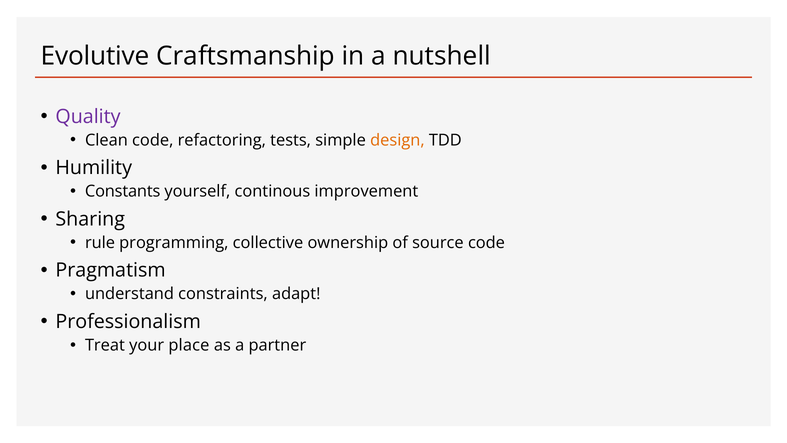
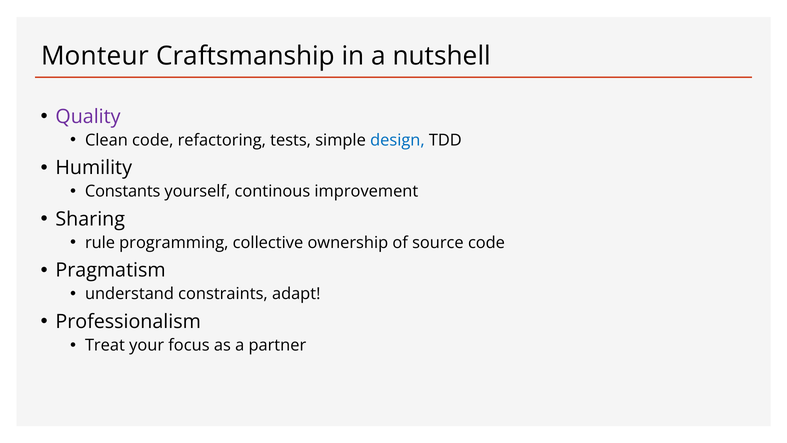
Evolutive: Evolutive -> Monteur
design colour: orange -> blue
place: place -> focus
